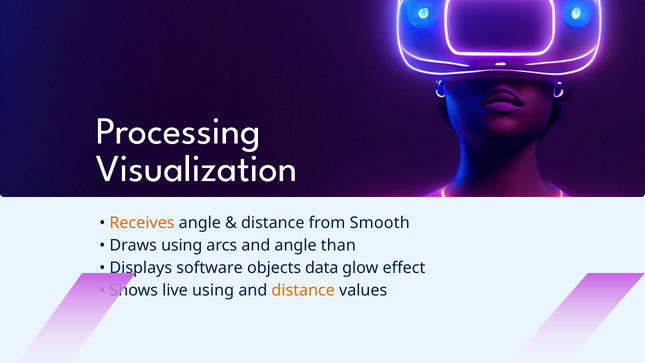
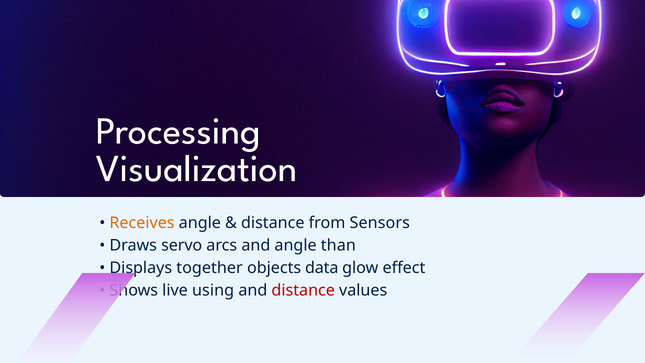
Smooth: Smooth -> Sensors
Draws using: using -> servo
software: software -> together
distance at (303, 290) colour: orange -> red
